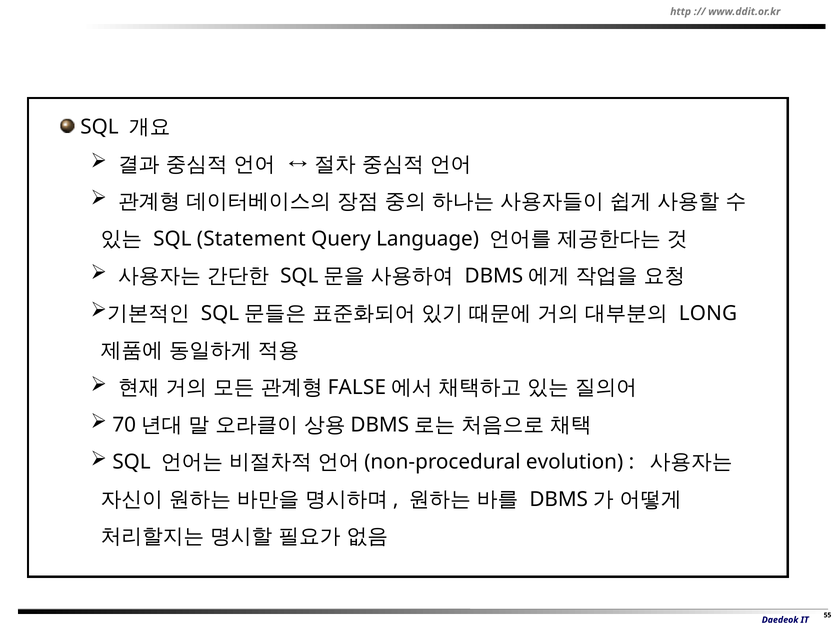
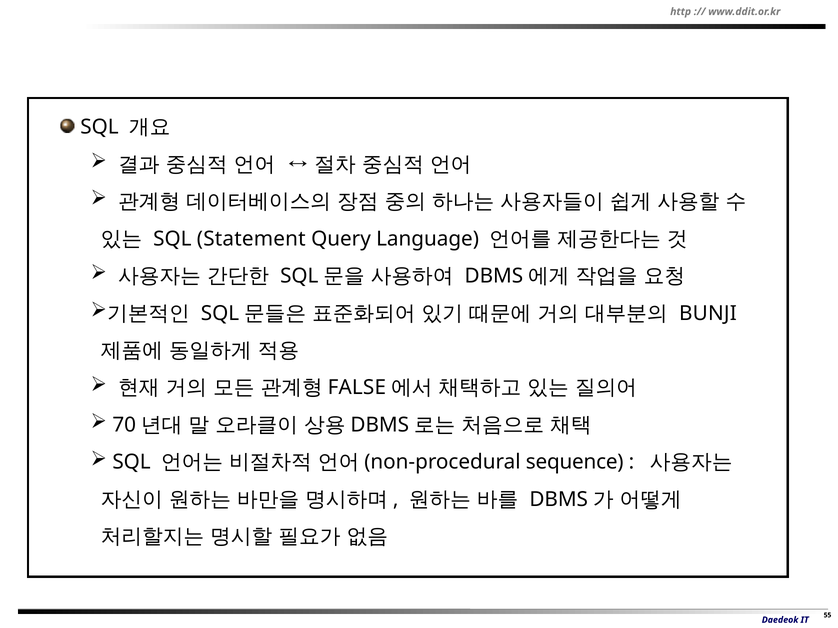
LONG: LONG -> BUNJI
evolution: evolution -> sequence
